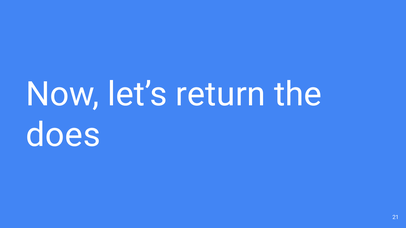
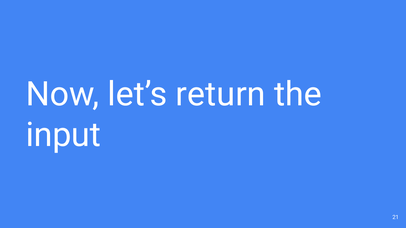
does: does -> input
